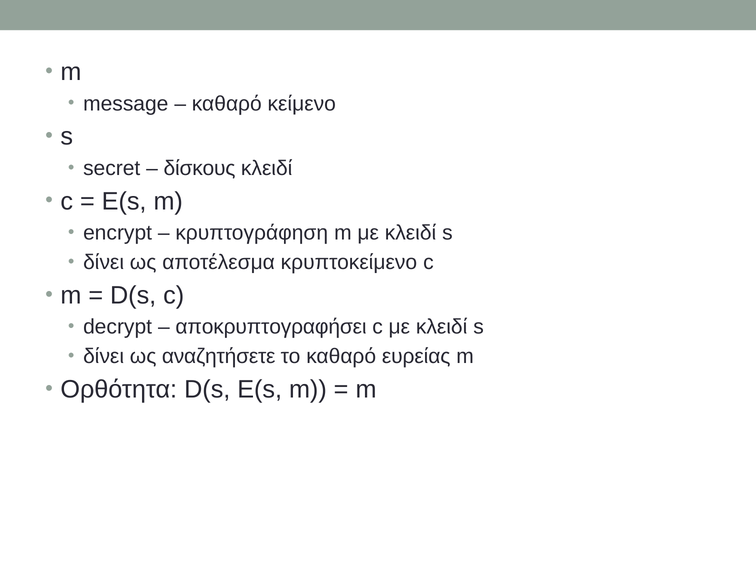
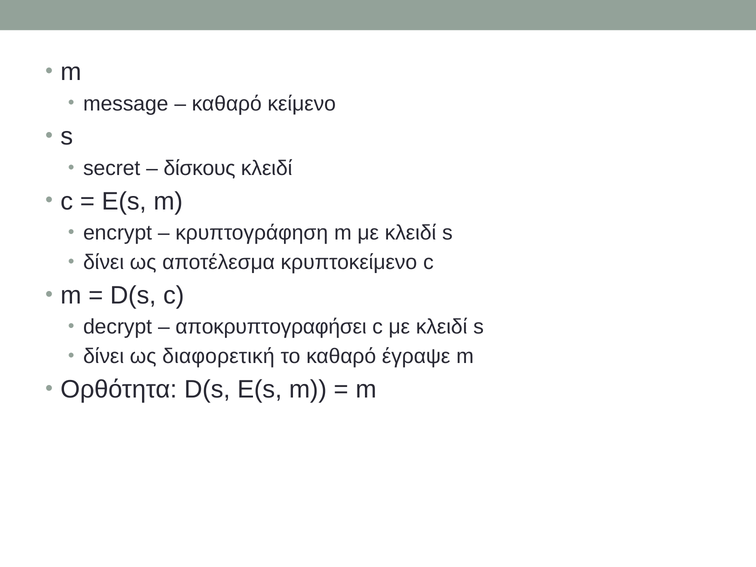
αναζητήσετε: αναζητήσετε -> διαφορετική
ευρείας: ευρείας -> έγραψε
